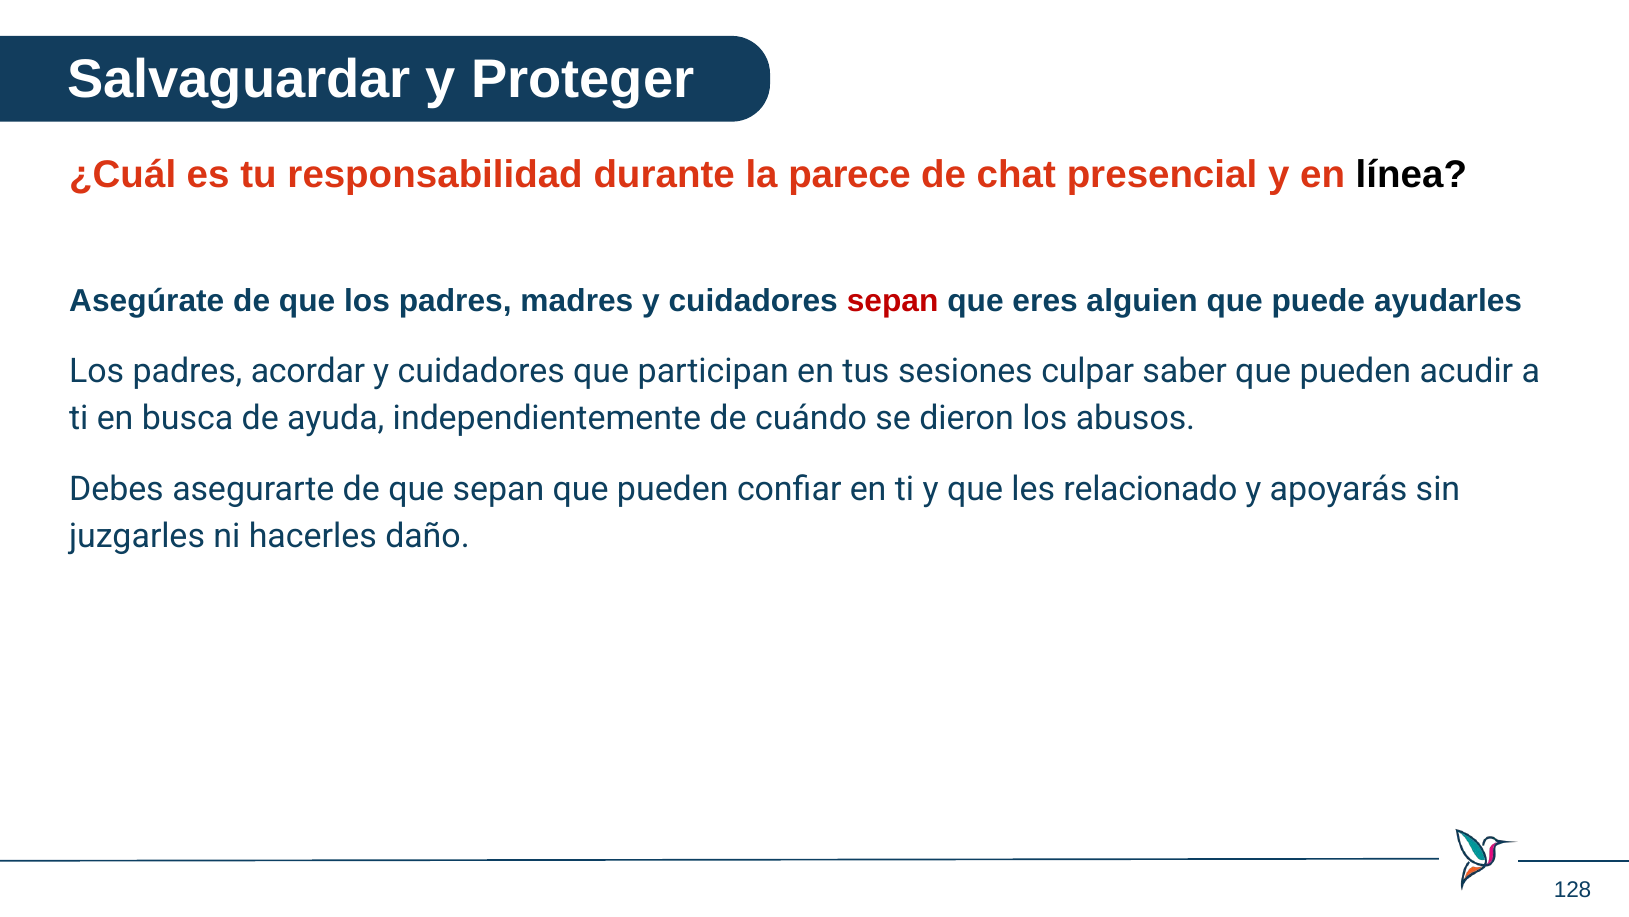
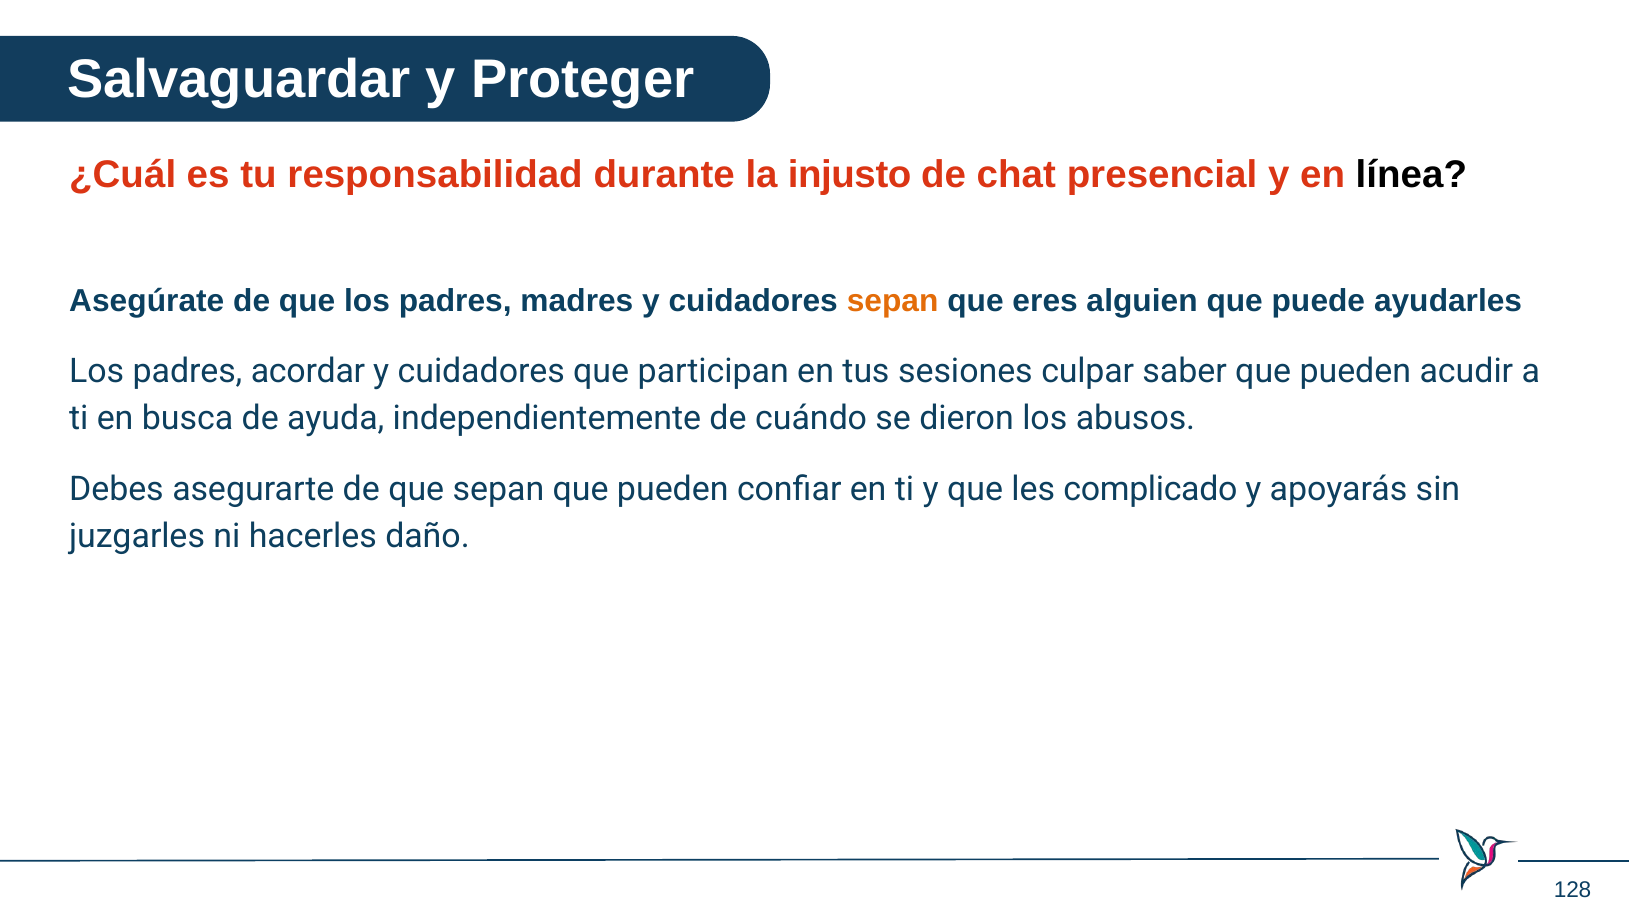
parece: parece -> injusto
sepan at (893, 300) colour: red -> orange
relacionado: relacionado -> complicado
